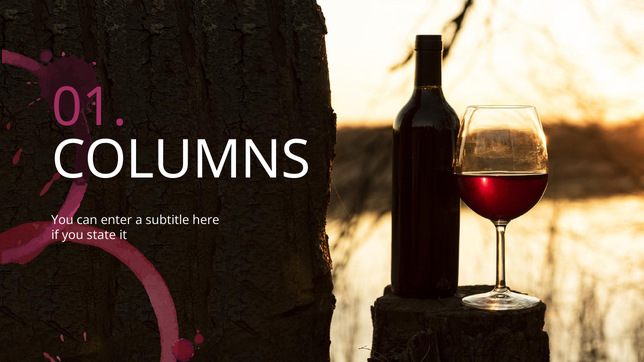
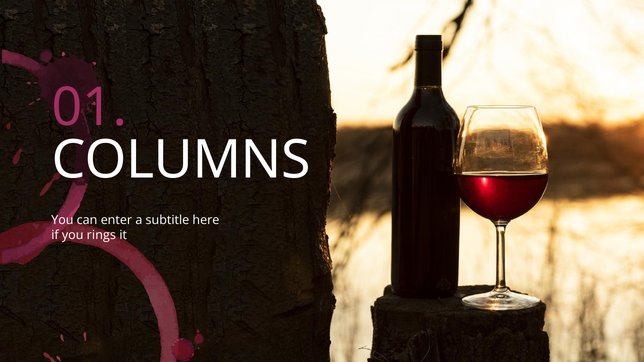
state: state -> rings
